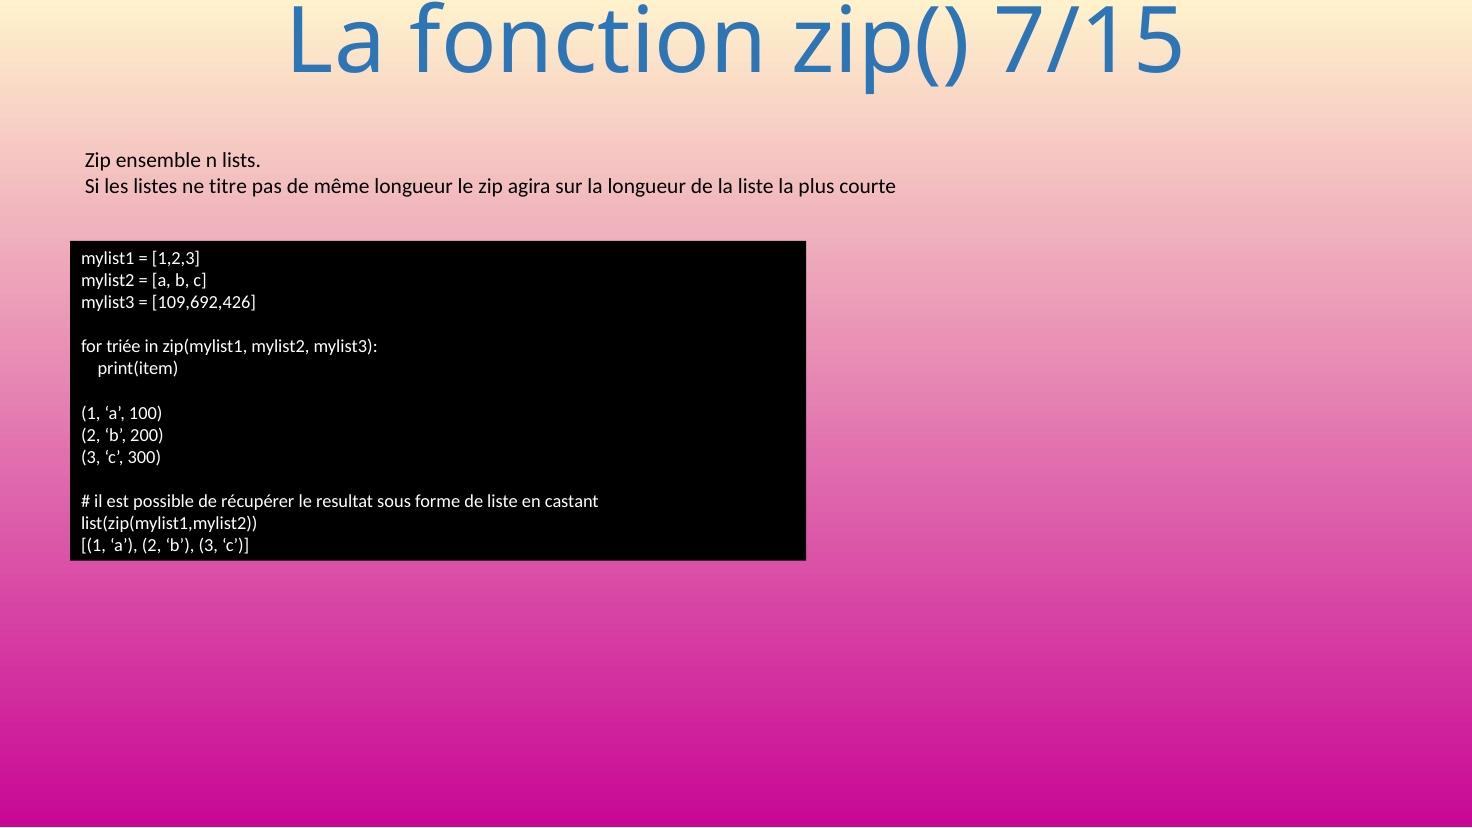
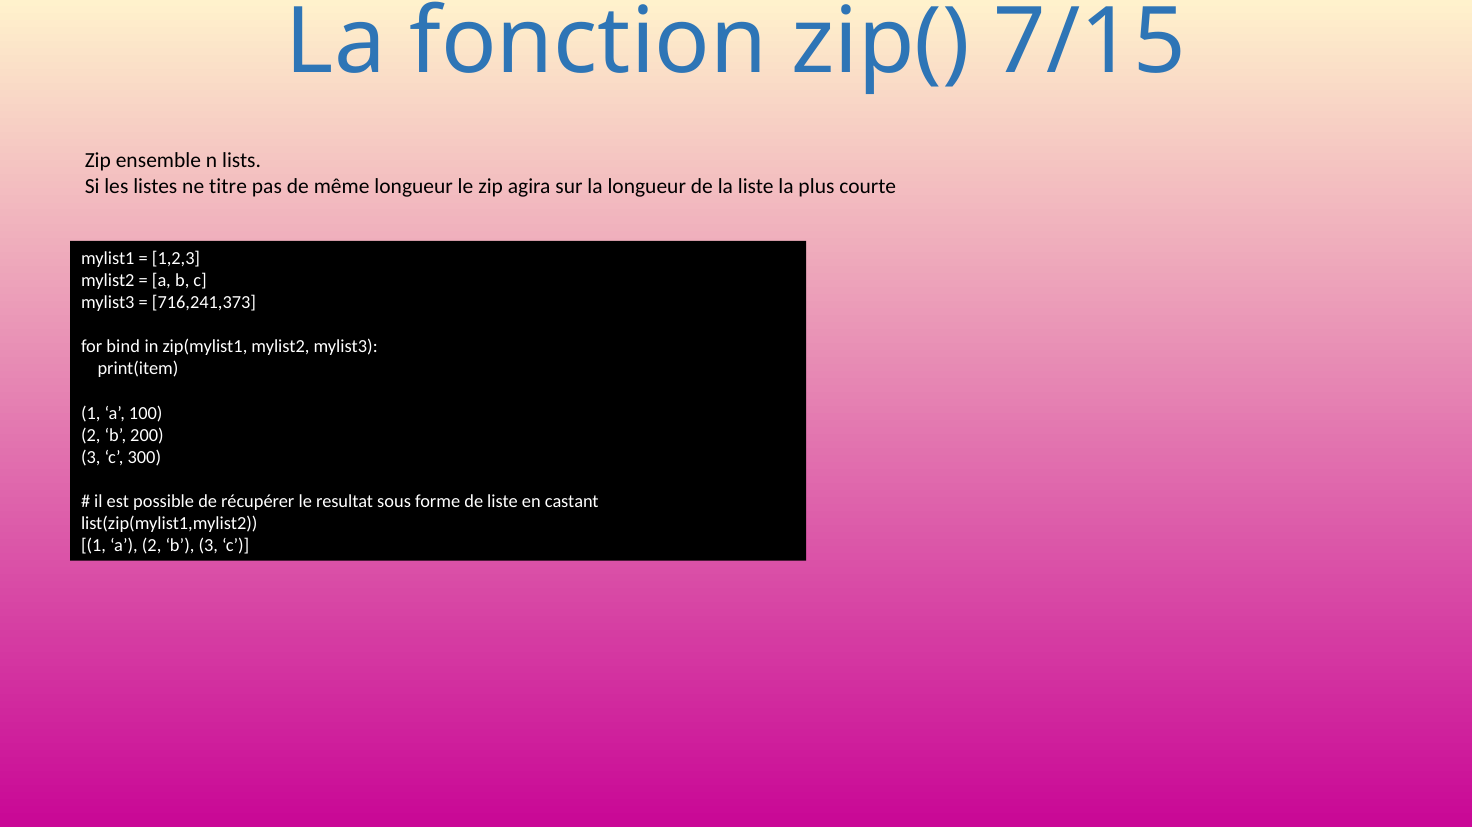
109,692,426: 109,692,426 -> 716,241,373
triée: triée -> bind
